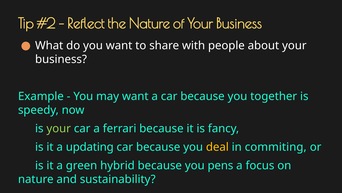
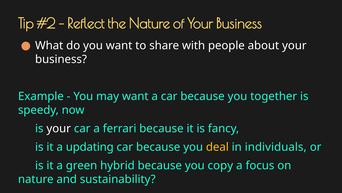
your at (59, 128) colour: light green -> white
commiting: commiting -> individuals
pens: pens -> copy
